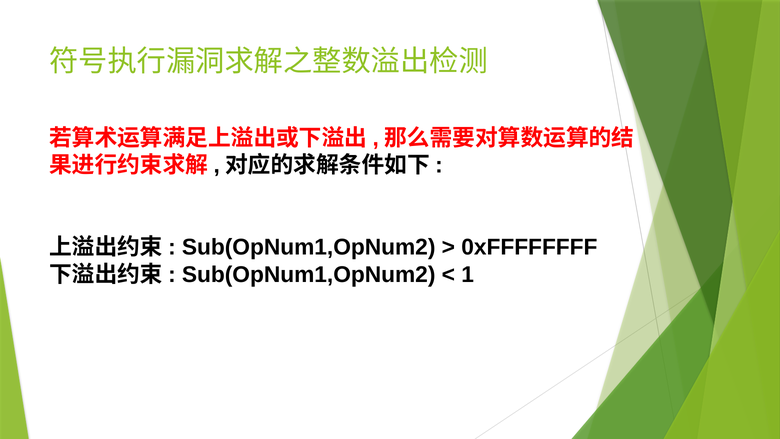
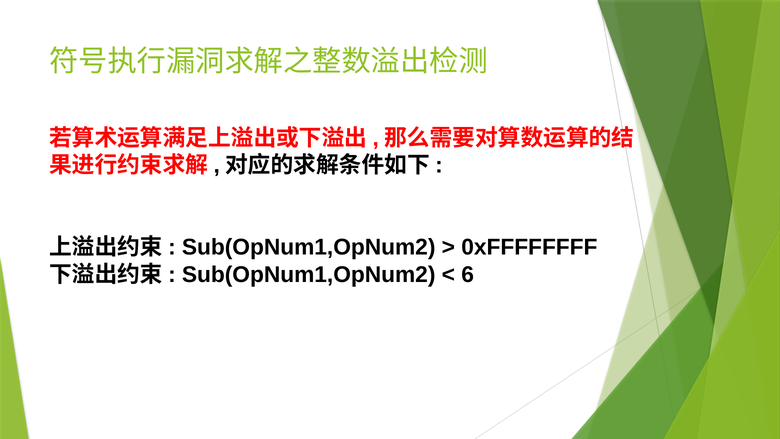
1: 1 -> 6
